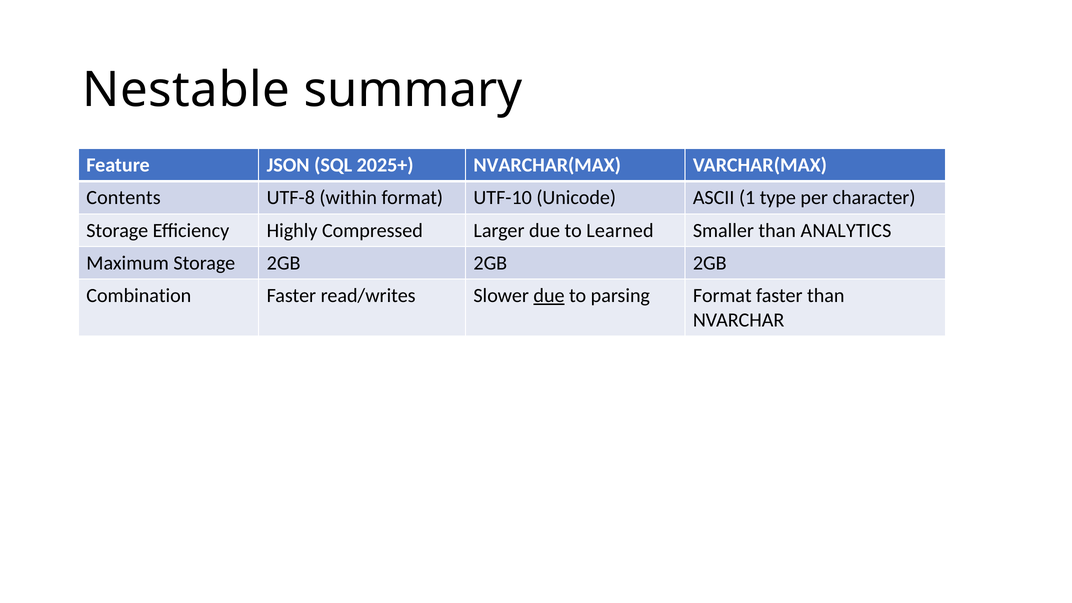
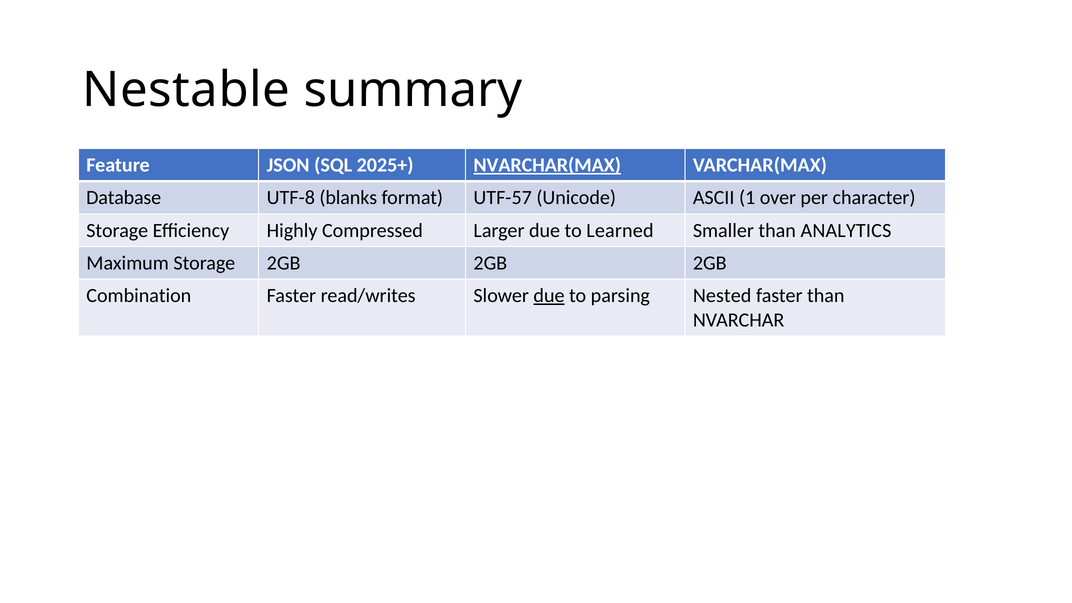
NVARCHAR(MAX underline: none -> present
Contents: Contents -> Database
within: within -> blanks
UTF-10: UTF-10 -> UTF-57
type: type -> over
parsing Format: Format -> Nested
